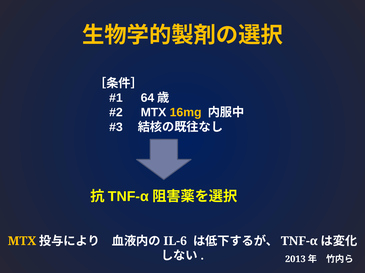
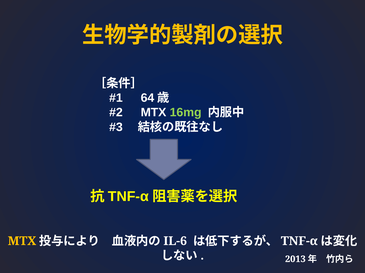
16mg colour: yellow -> light green
